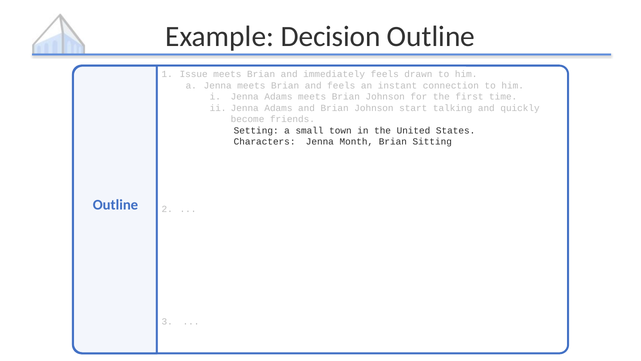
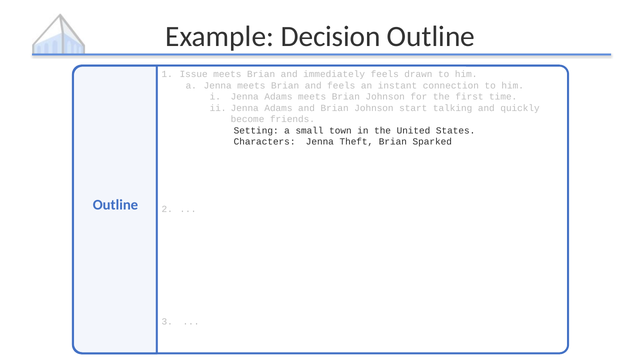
Month: Month -> Theft
Sitting: Sitting -> Sparked
